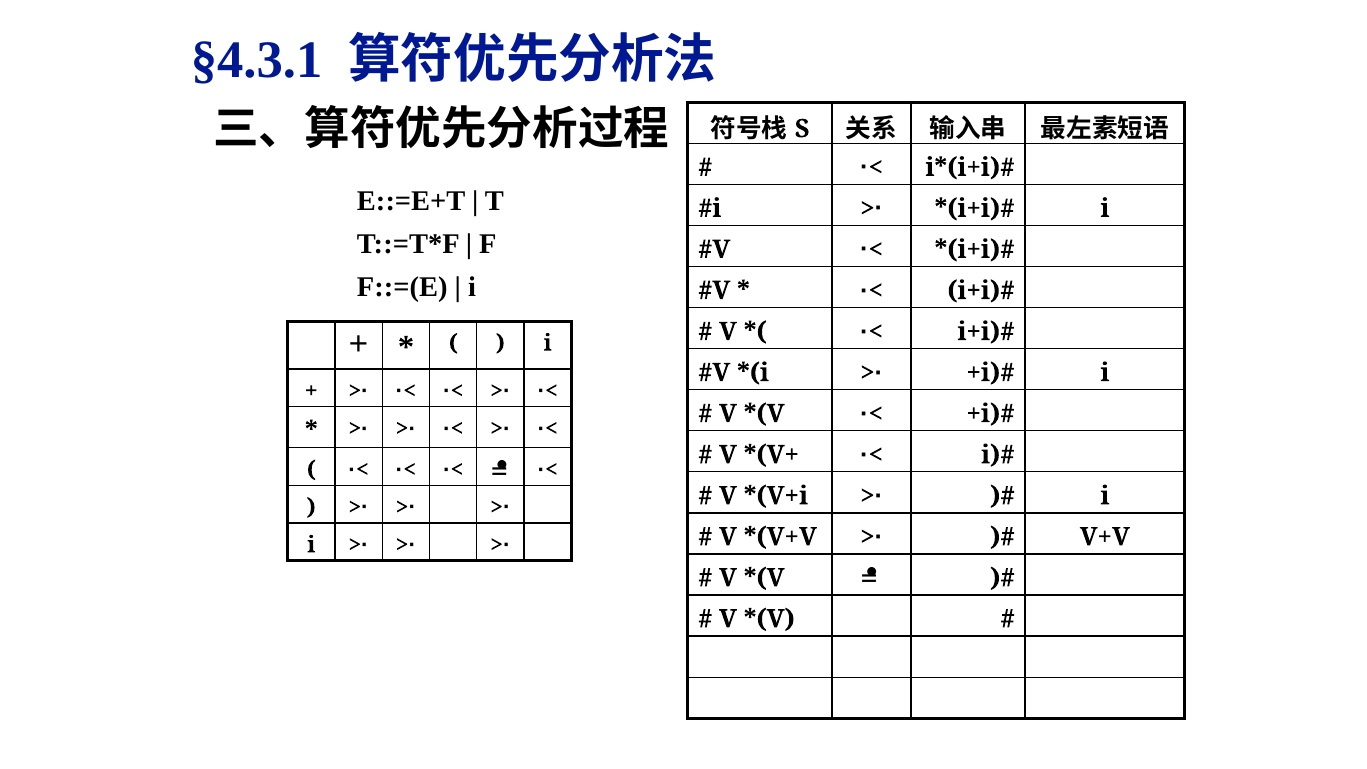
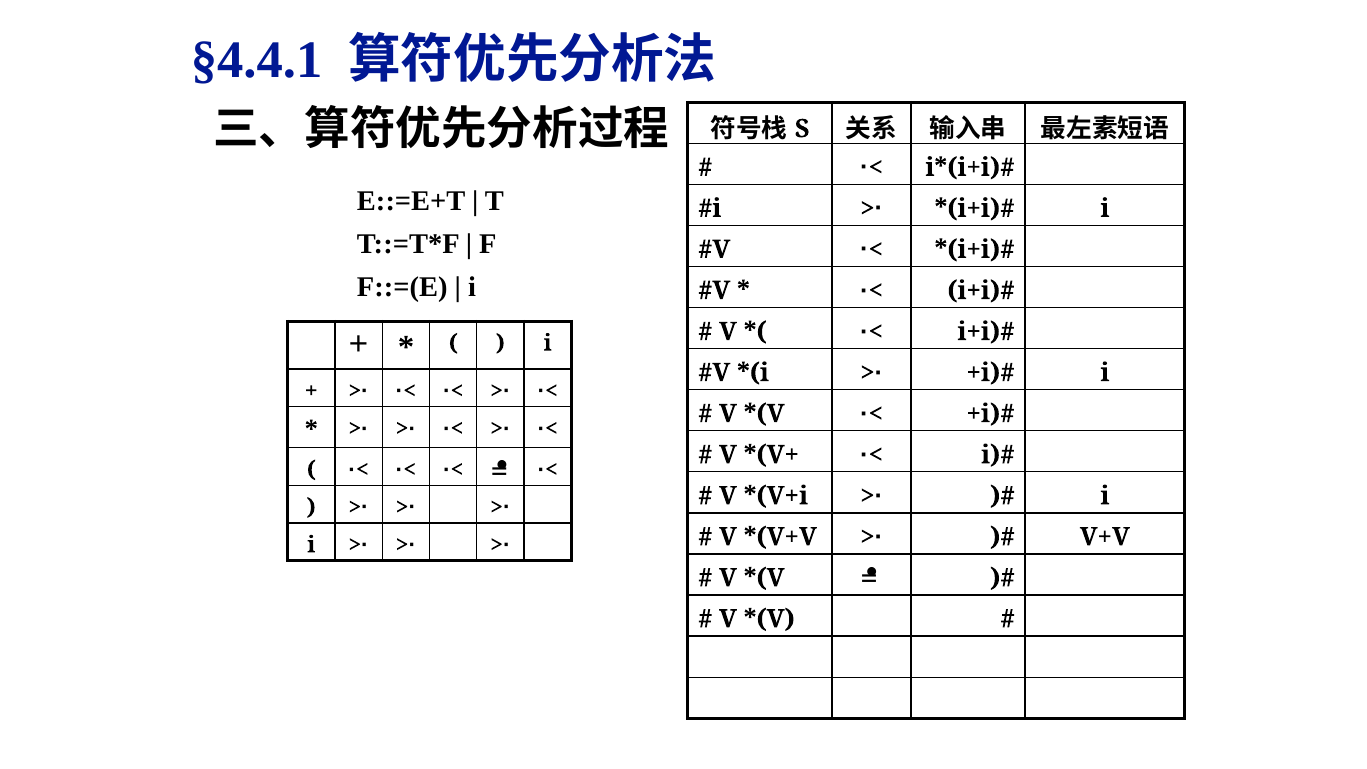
§4.3.1: §4.3.1 -> §4.4.1
